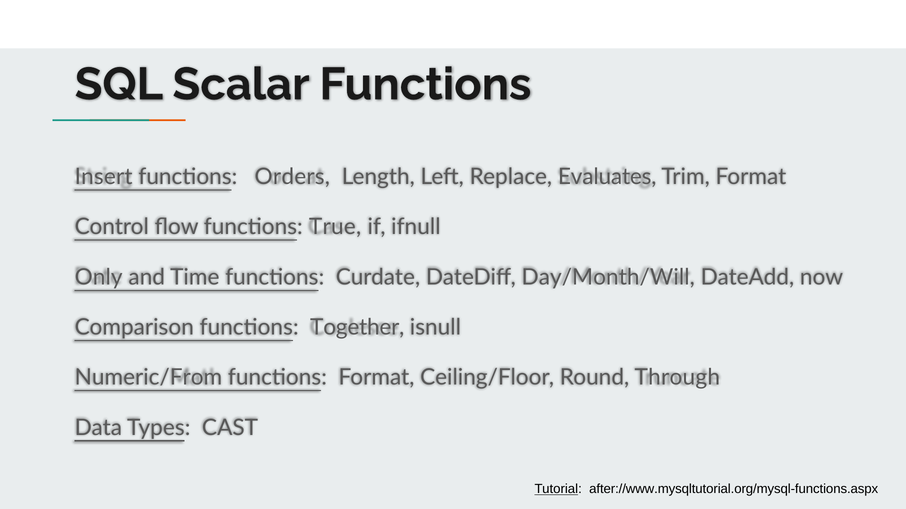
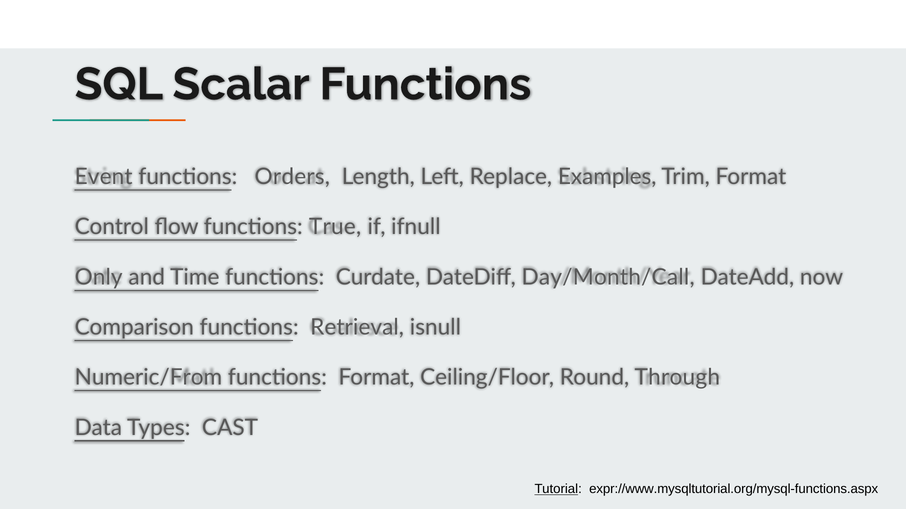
Insert: Insert -> Event
Evaluates: Evaluates -> Examples
Day/Month/Will: Day/Month/Will -> Day/Month/Call
Together: Together -> Retrieval
after://www.mysqltutorial.org/mysql-functions.aspx: after://www.mysqltutorial.org/mysql-functions.aspx -> expr://www.mysqltutorial.org/mysql-functions.aspx
